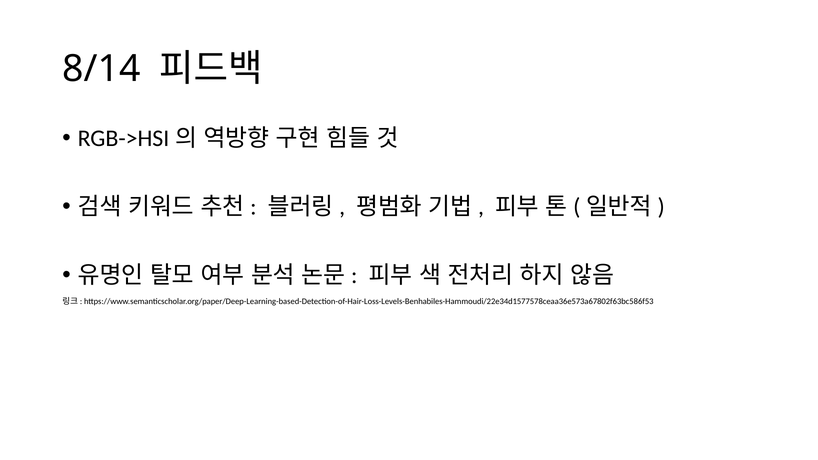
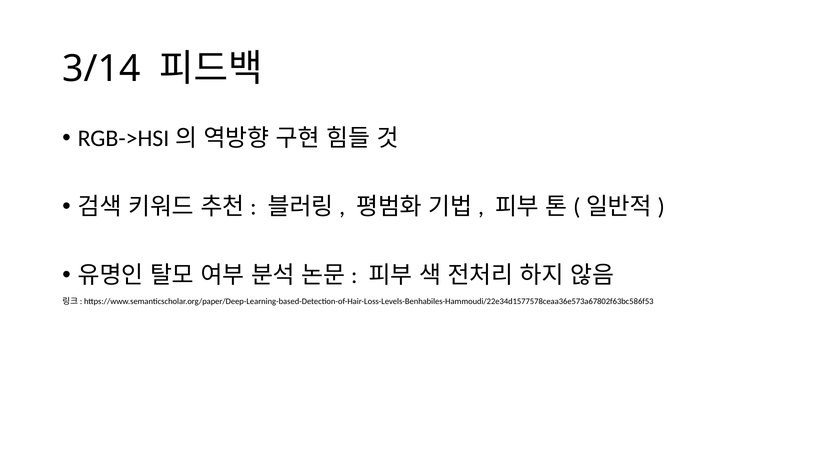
8/14: 8/14 -> 3/14
